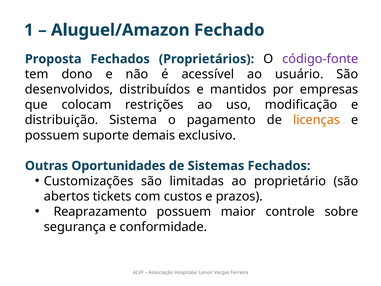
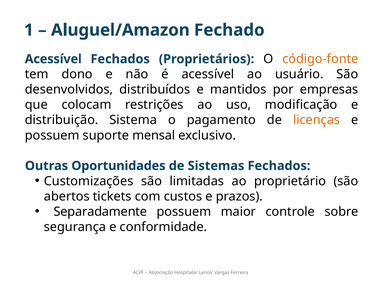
Proposta at (53, 59): Proposta -> Acessível
código-fonte colour: purple -> orange
demais: demais -> mensal
Reaprazamento: Reaprazamento -> Separadamente
